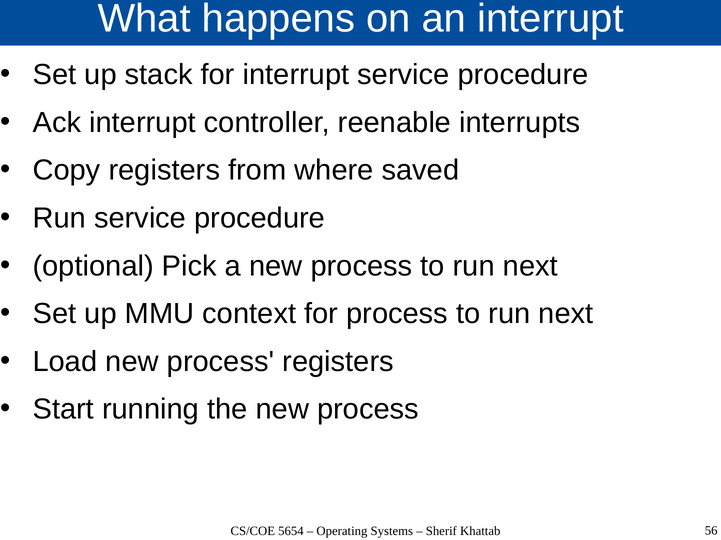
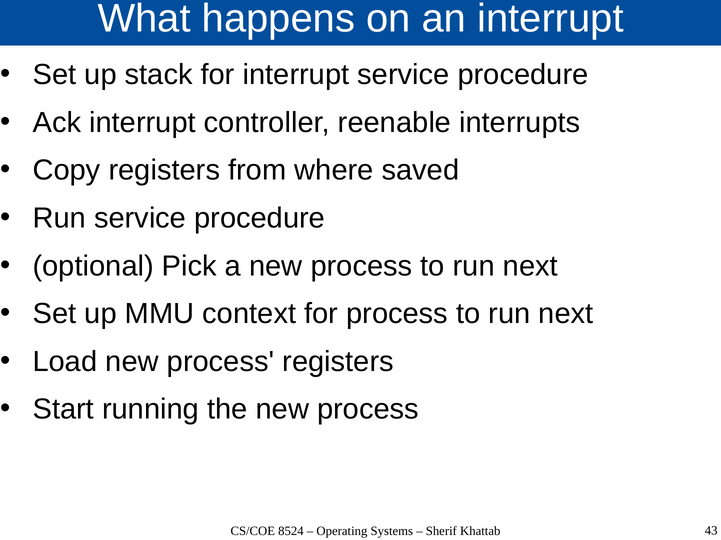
5654: 5654 -> 8524
56: 56 -> 43
